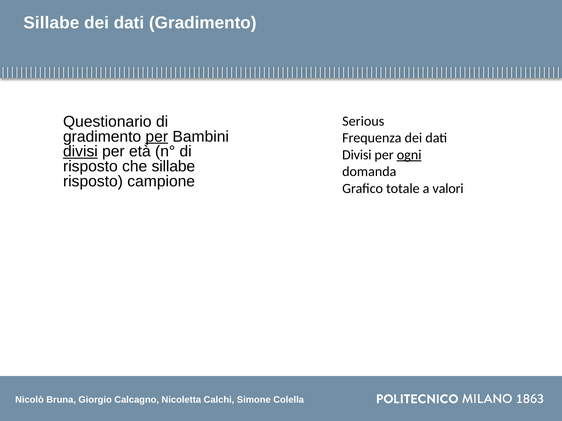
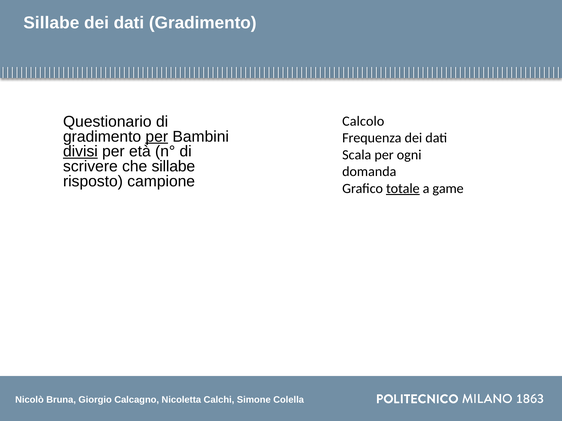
Serious: Serious -> Calcolo
Divisi at (357, 155): Divisi -> Scala
ogni underline: present -> none
risposto at (90, 167): risposto -> scrivere
totale underline: none -> present
valori: valori -> game
